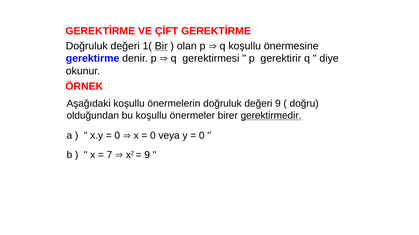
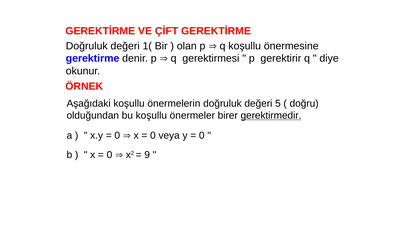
Bir underline: present -> none
değeri 9: 9 -> 5
7 at (109, 155): 7 -> 0
